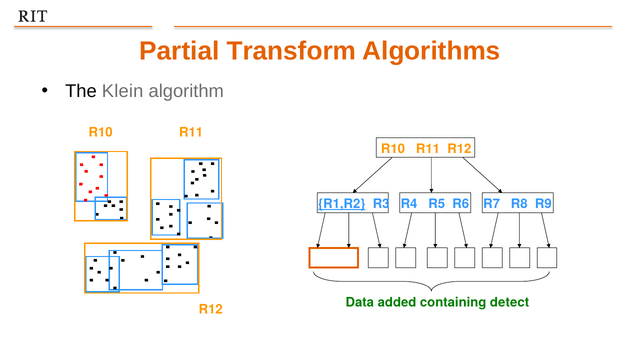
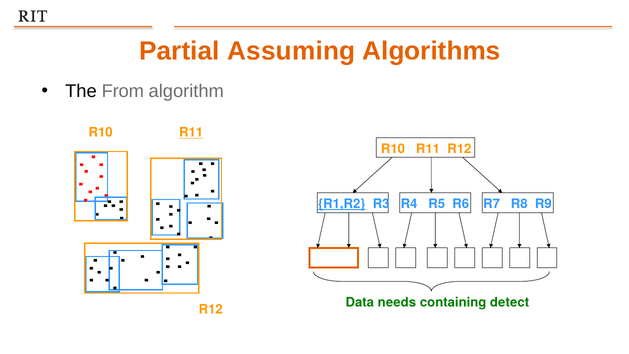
Transform: Transform -> Assuming
Klein: Klein -> From
R11 at (191, 132) underline: none -> present
added: added -> needs
